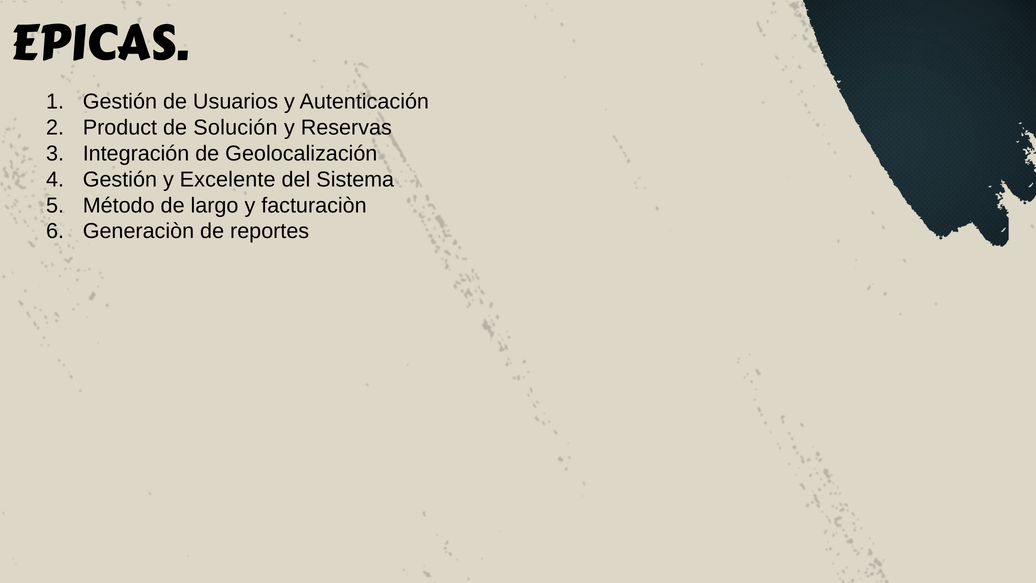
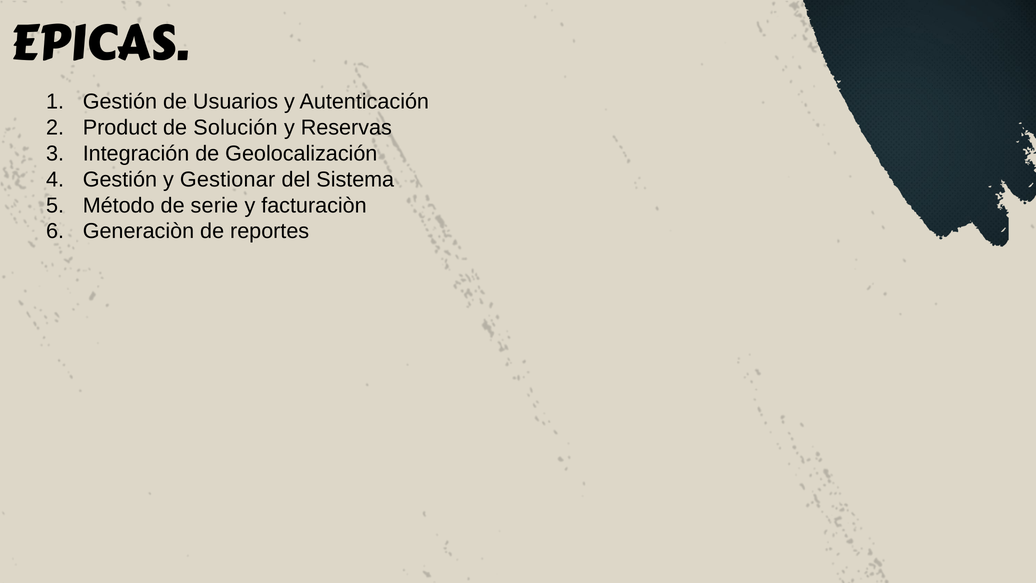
Excelente: Excelente -> Gestionar
largo: largo -> serie
